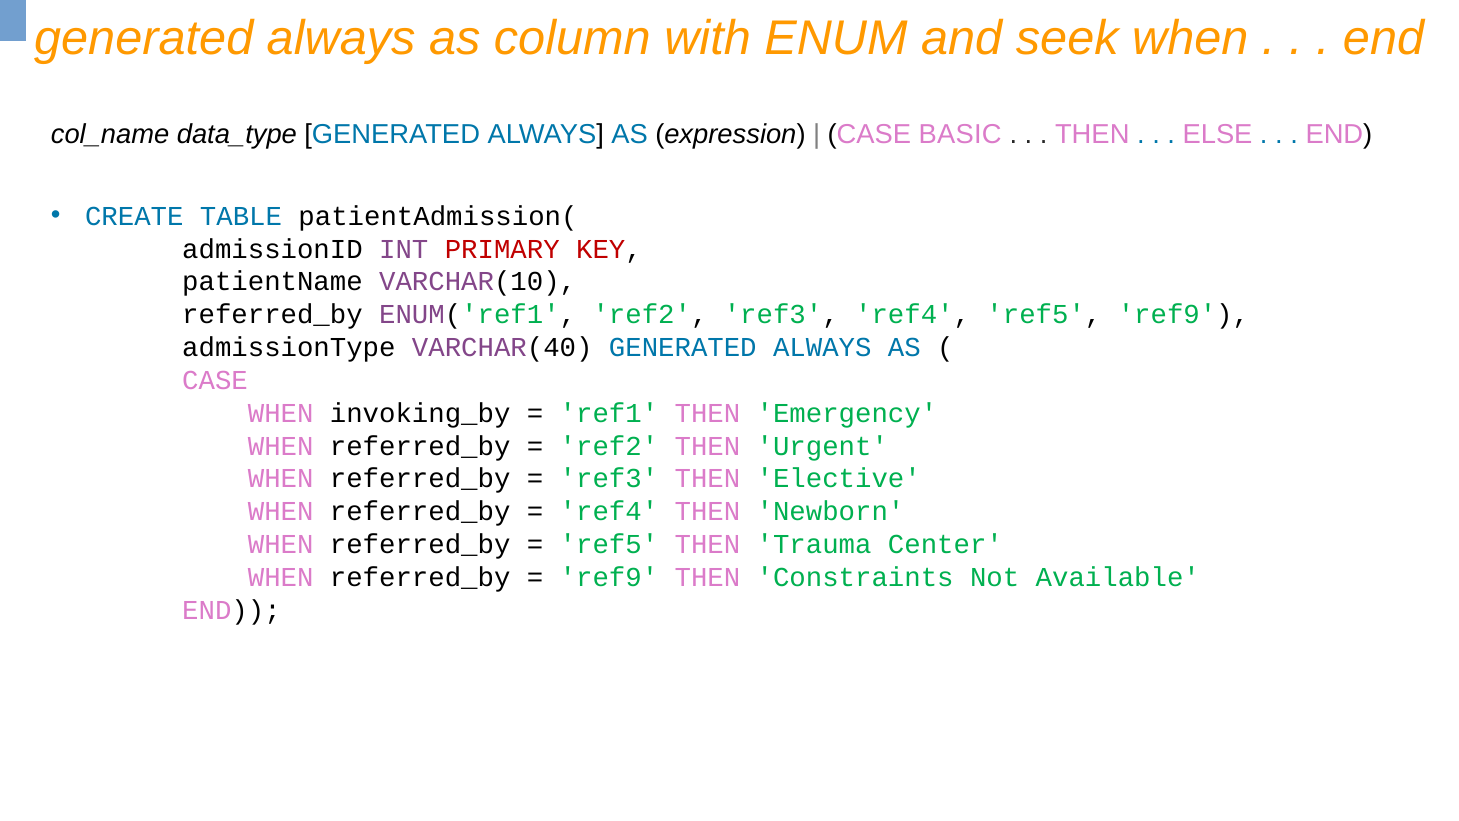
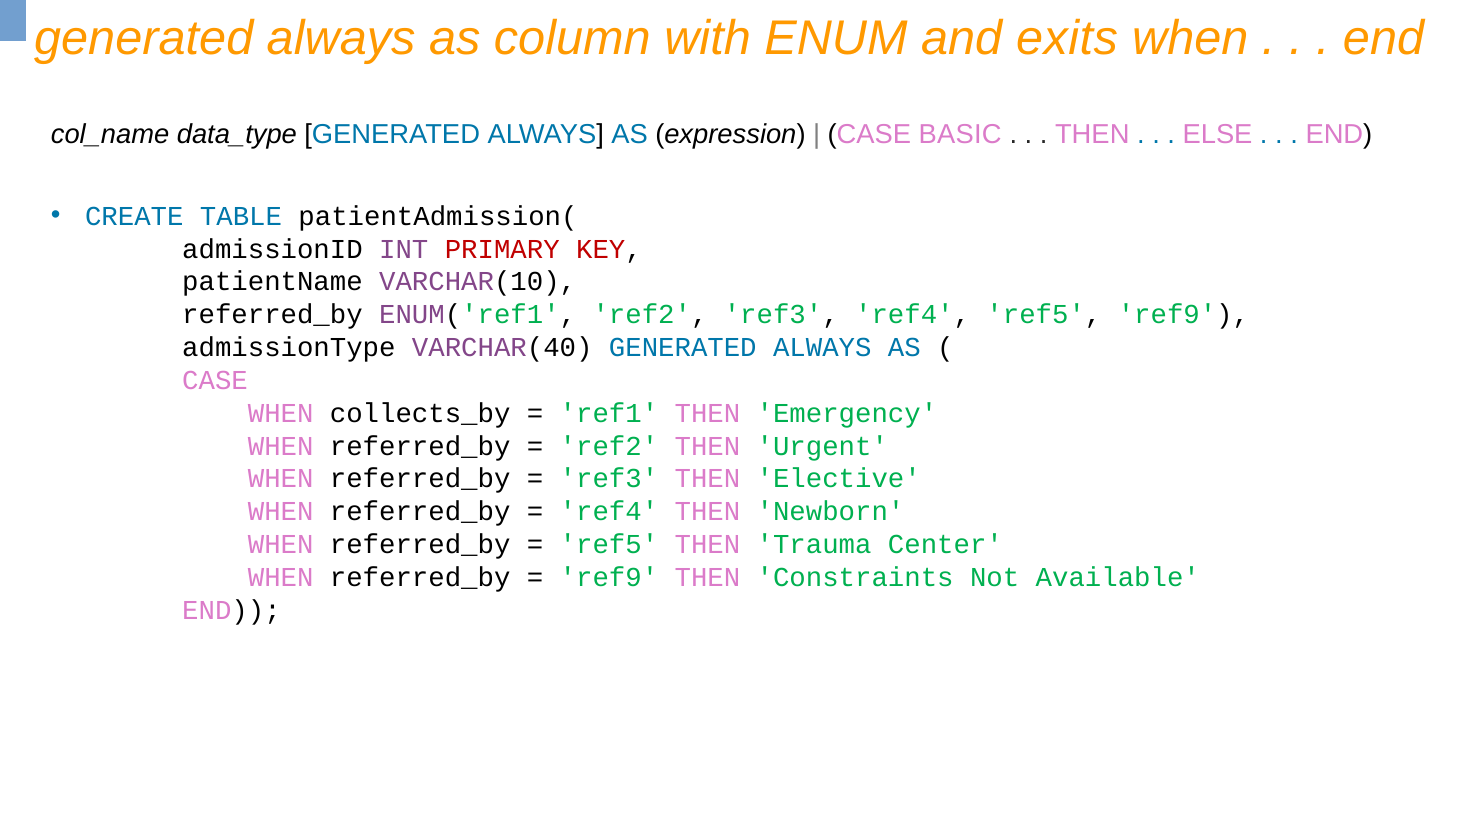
seek: seek -> exits
invoking_by: invoking_by -> collects_by
